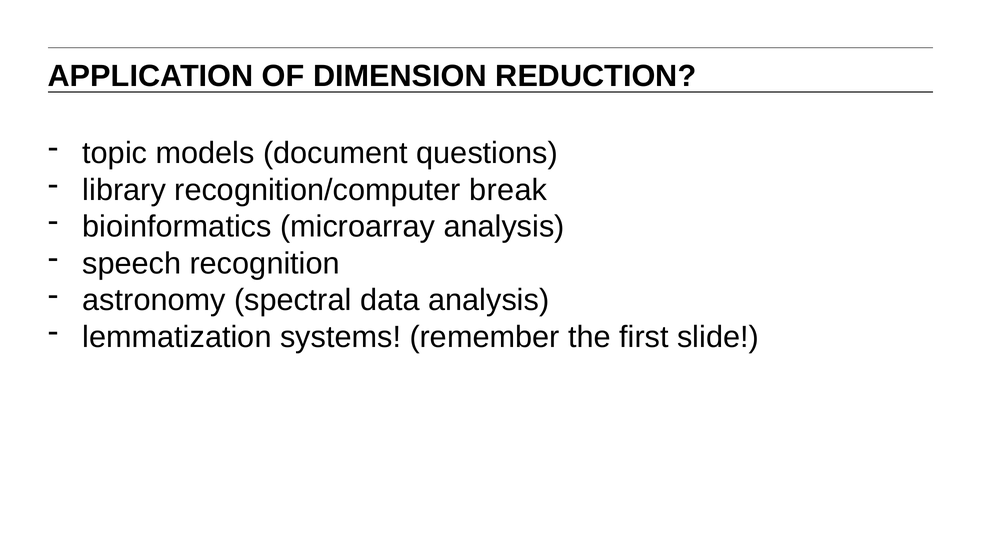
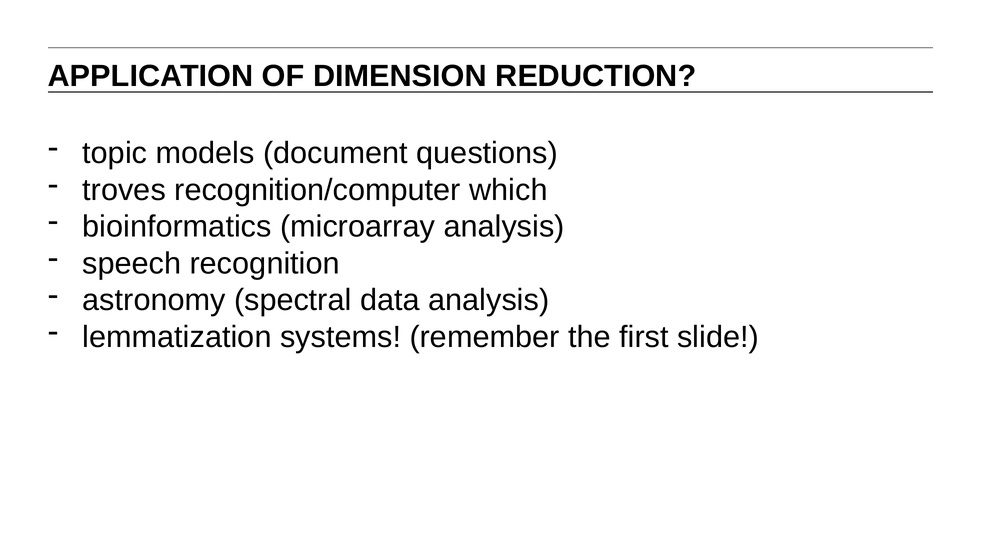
library: library -> troves
break: break -> which
